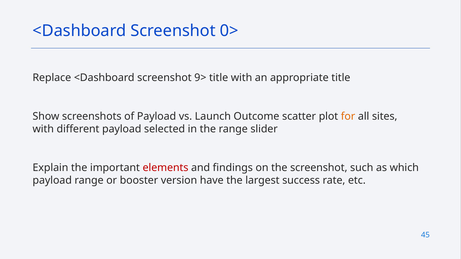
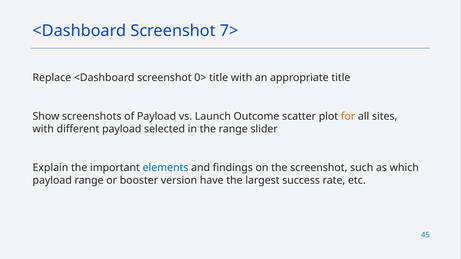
0>: 0> -> 7>
9>: 9> -> 0>
elements colour: red -> blue
